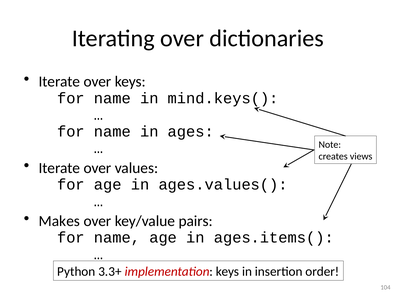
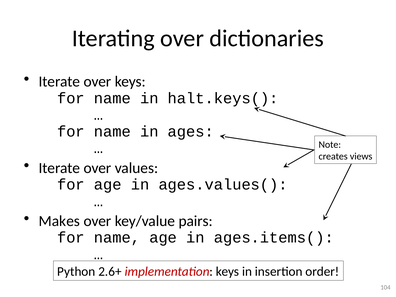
mind.keys(: mind.keys( -> halt.keys(
3.3+: 3.3+ -> 2.6+
